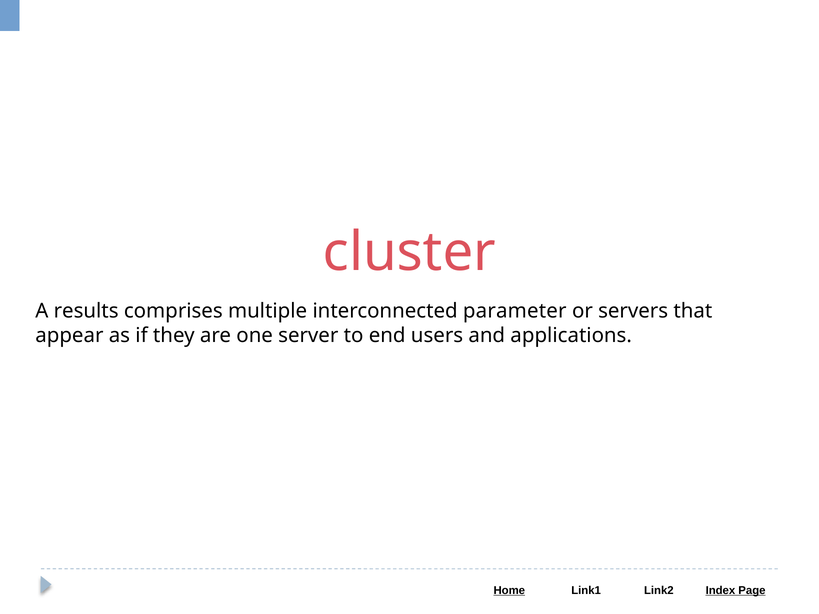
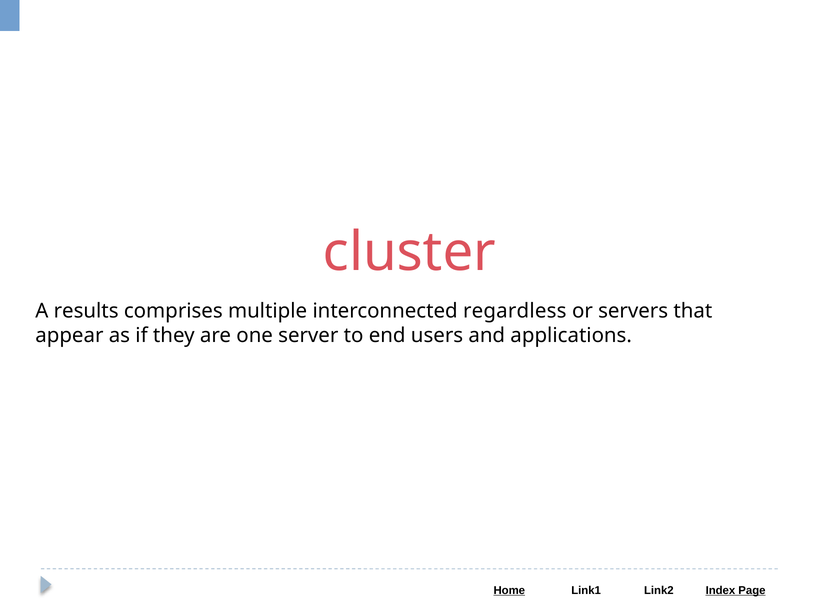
parameter: parameter -> regardless
